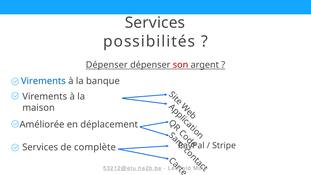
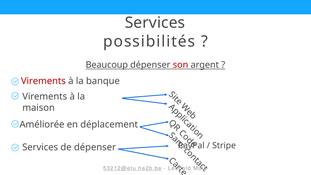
Dépenser at (107, 65): Dépenser -> Beaucoup
Virements at (43, 81) colour: blue -> red
de complète: complète -> dépenser
